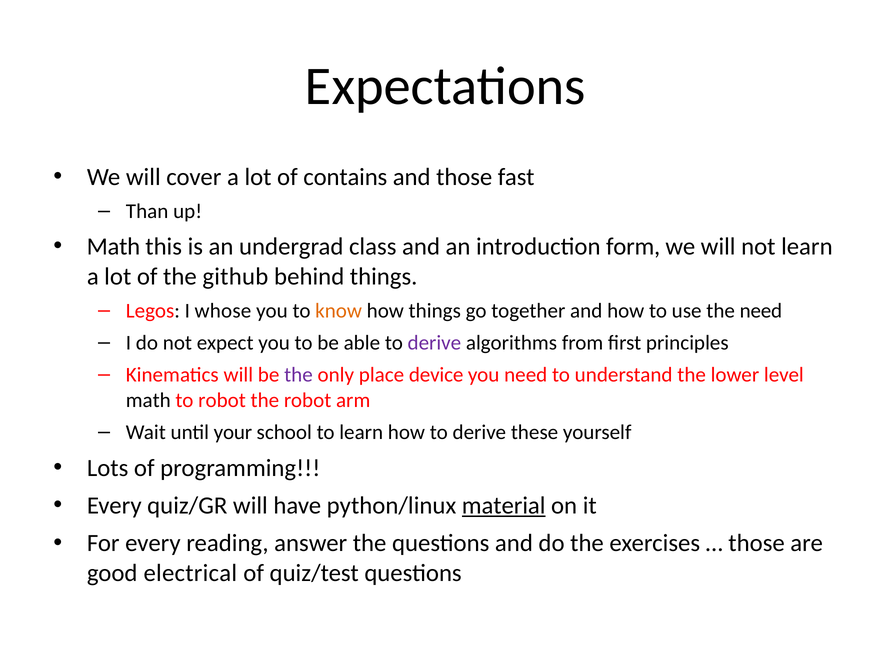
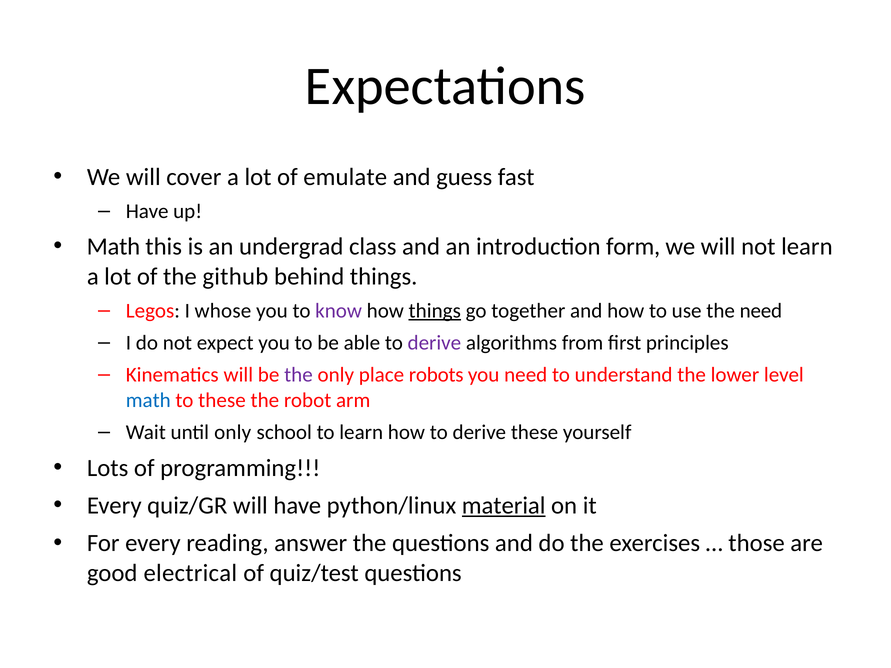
contains: contains -> emulate
and those: those -> guess
Than at (147, 211): Than -> Have
know colour: orange -> purple
things at (435, 311) underline: none -> present
device: device -> robots
math at (148, 400) colour: black -> blue
to robot: robot -> these
until your: your -> only
